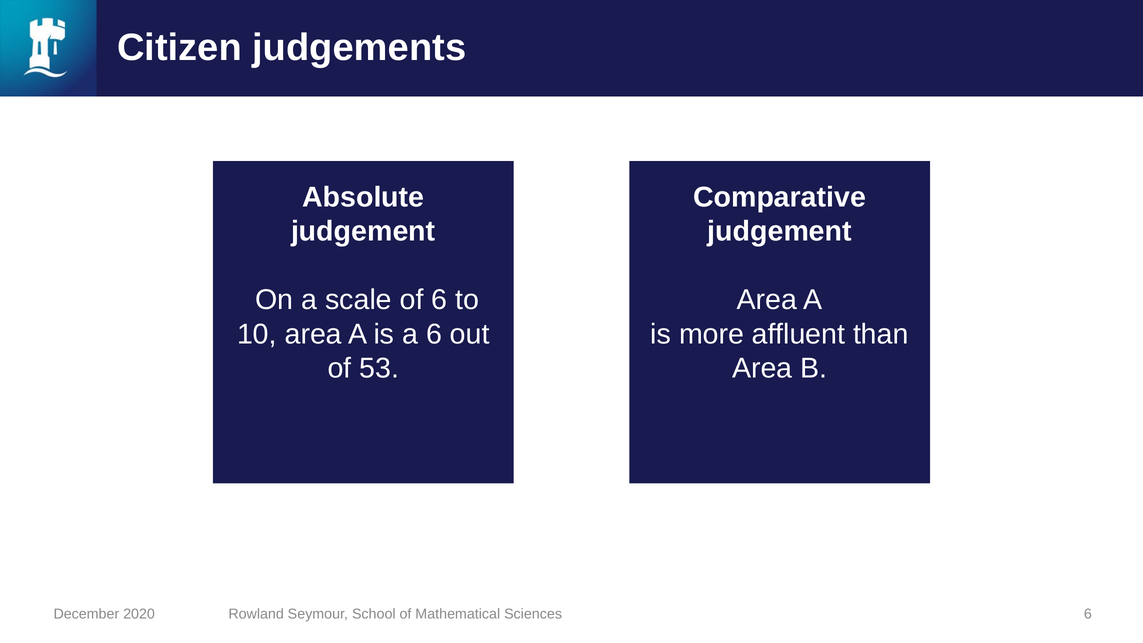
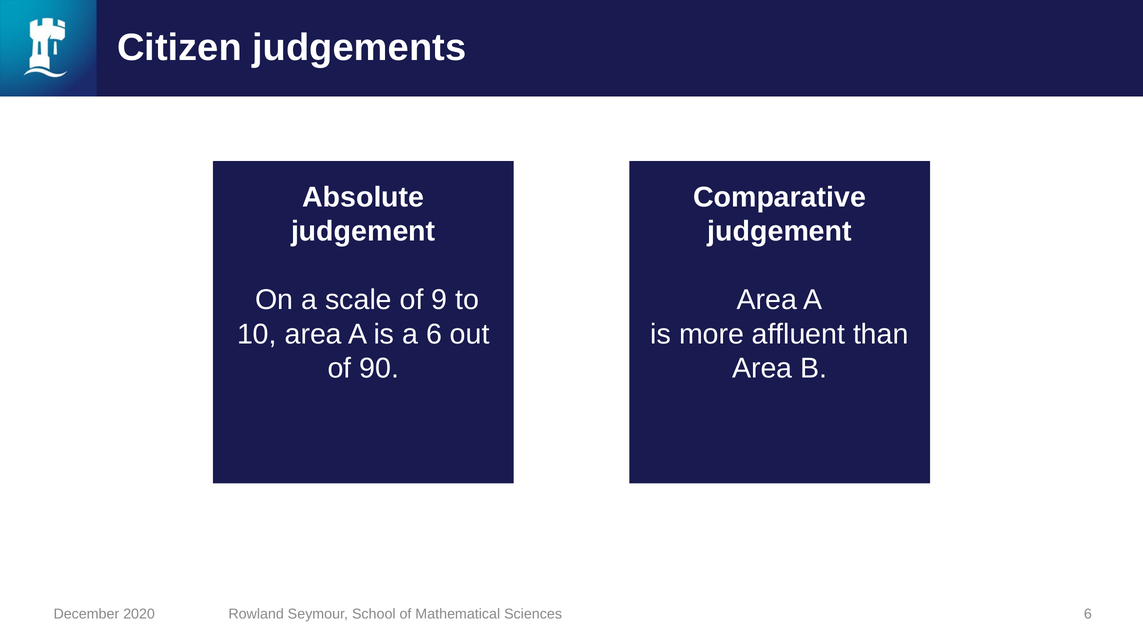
of 6: 6 -> 9
53: 53 -> 90
